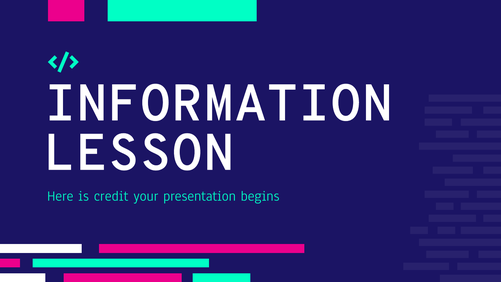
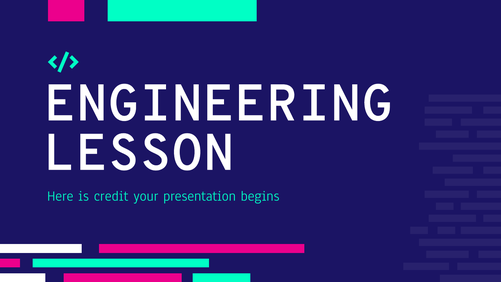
INFORMATION: INFORMATION -> ENGINEERING
